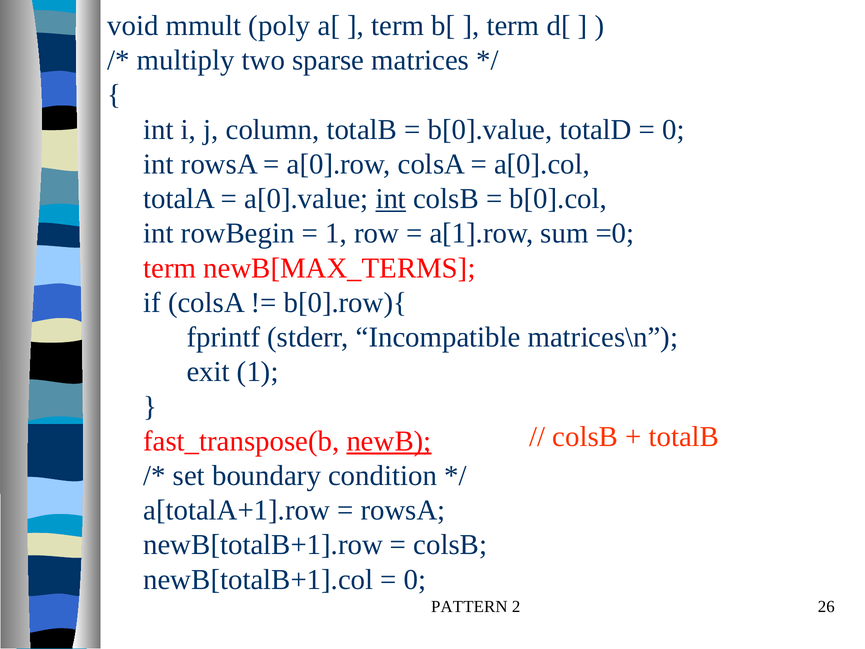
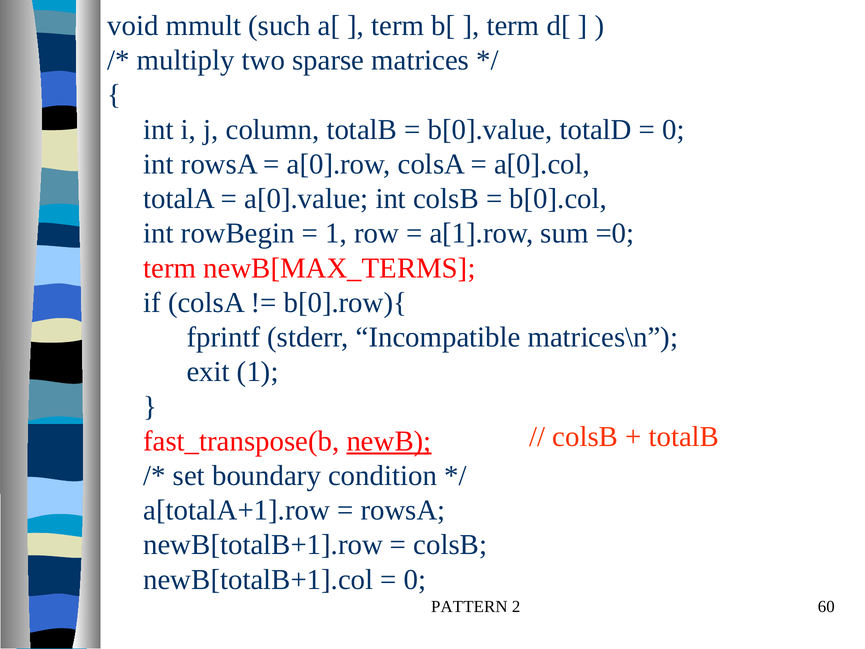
poly: poly -> such
int at (391, 199) underline: present -> none
26: 26 -> 60
